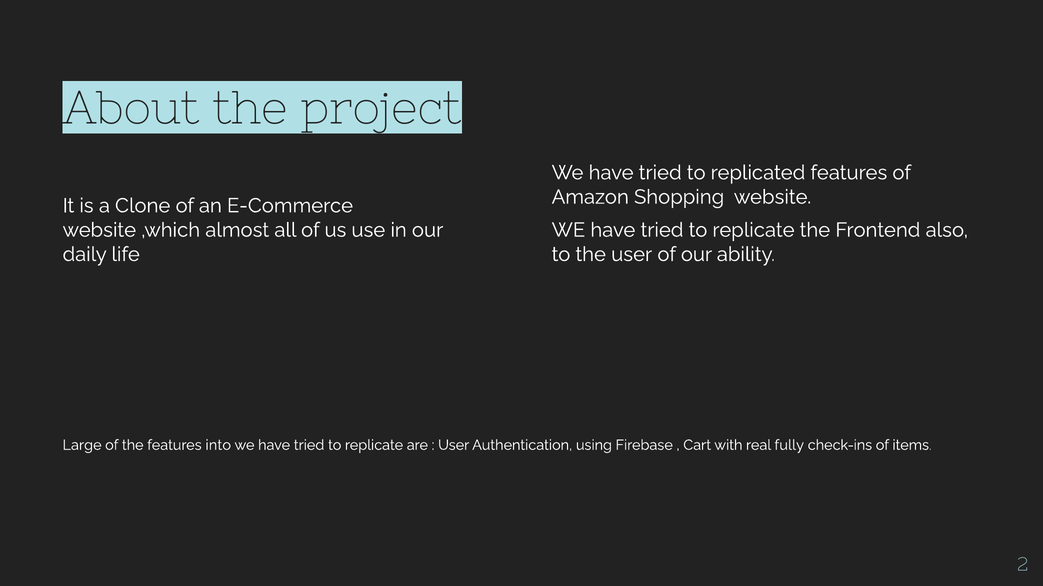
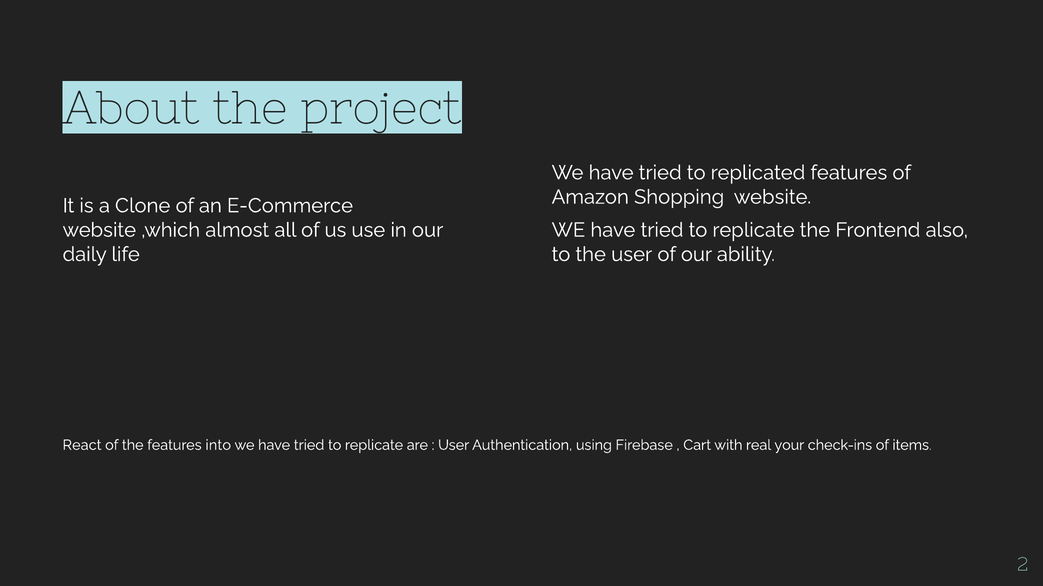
Large: Large -> React
fully: fully -> your
